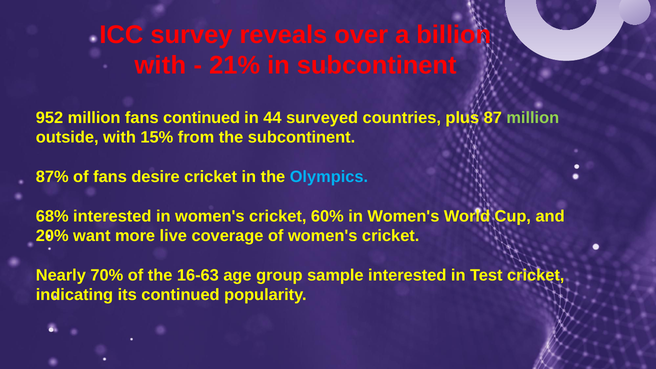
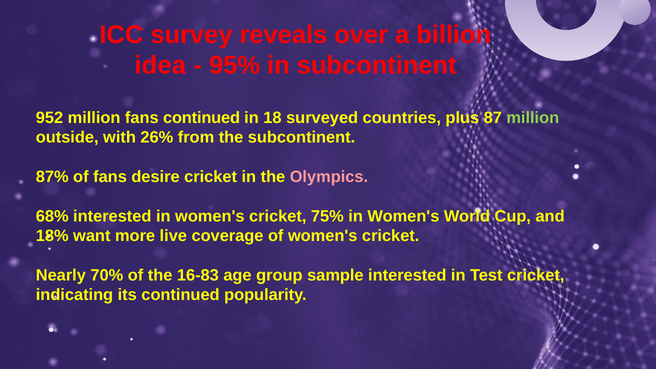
with at (160, 65): with -> idea
21%: 21% -> 95%
44: 44 -> 18
15%: 15% -> 26%
Olympics colour: light blue -> pink
60%: 60% -> 75%
20%: 20% -> 18%
16-63: 16-63 -> 16-83
